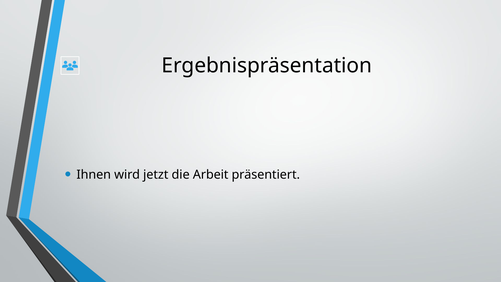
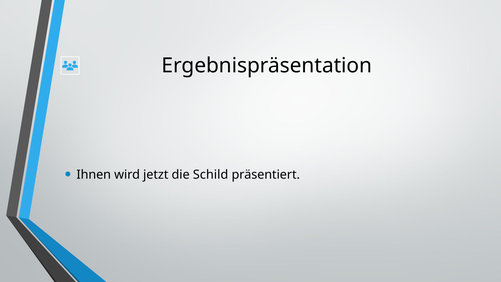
Arbeit: Arbeit -> Schild
